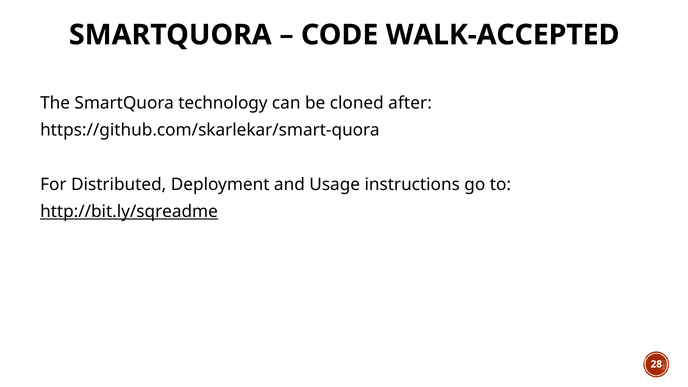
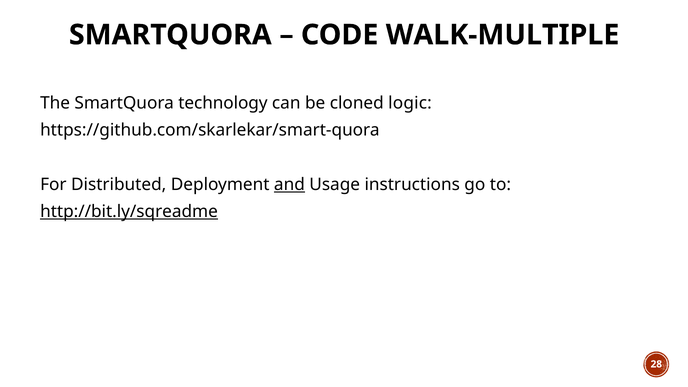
WALK-ACCEPTED: WALK-ACCEPTED -> WALK-MULTIPLE
after: after -> logic
and underline: none -> present
